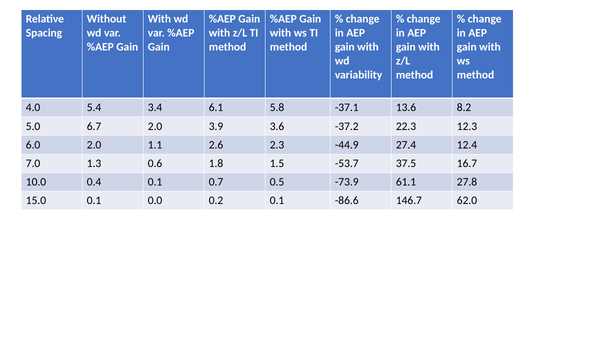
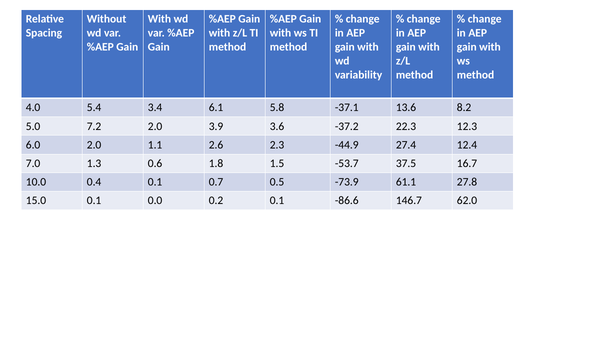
6.7: 6.7 -> 7.2
